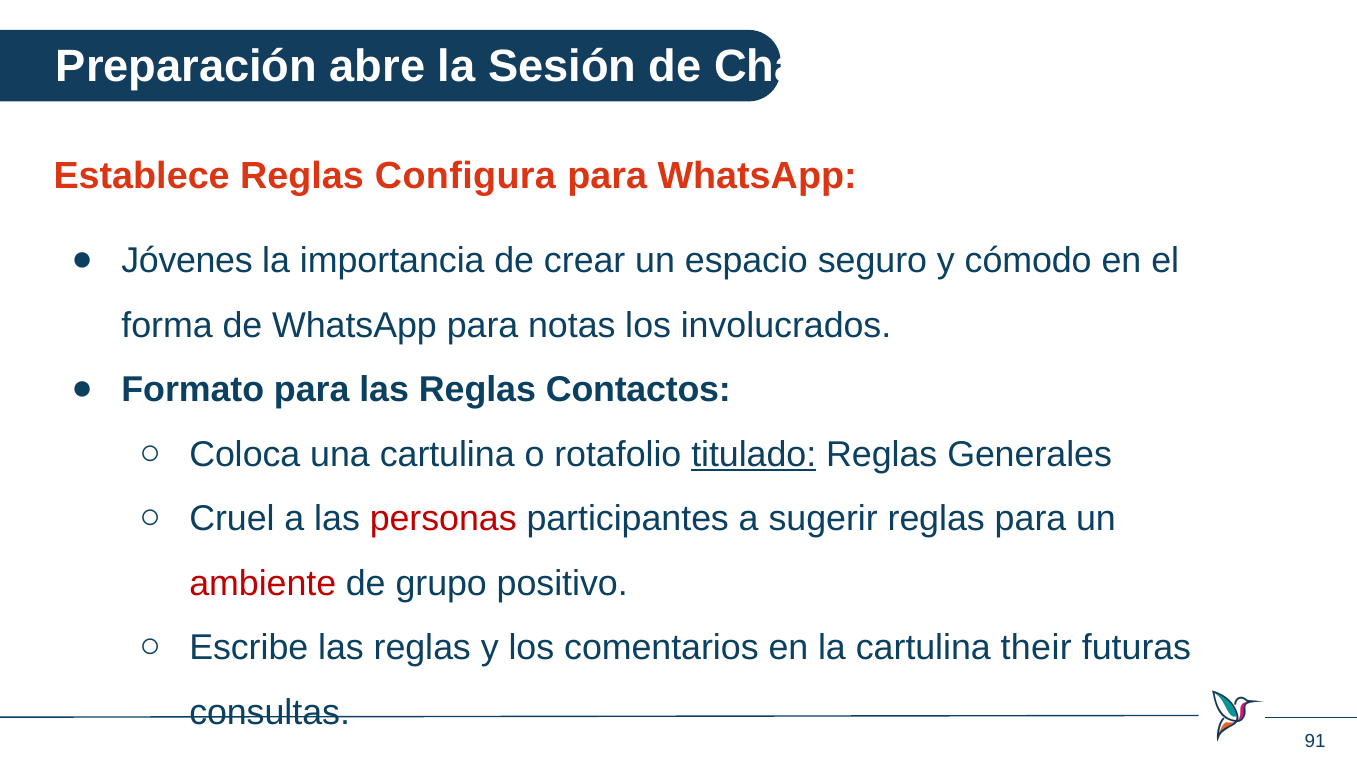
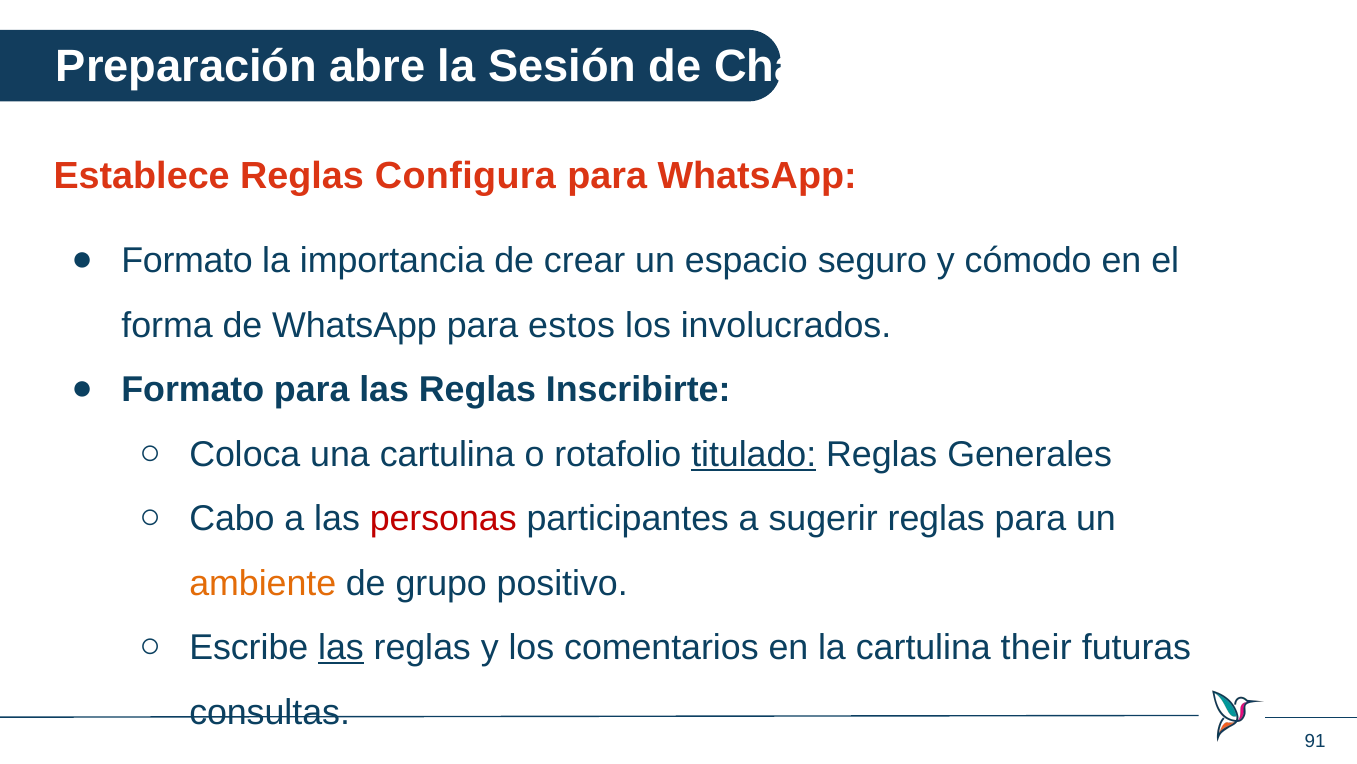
Jóvenes at (187, 261): Jóvenes -> Formato
notas: notas -> estos
Contactos: Contactos -> Inscribirte
Cruel: Cruel -> Cabo
ambiente colour: red -> orange
las at (341, 647) underline: none -> present
